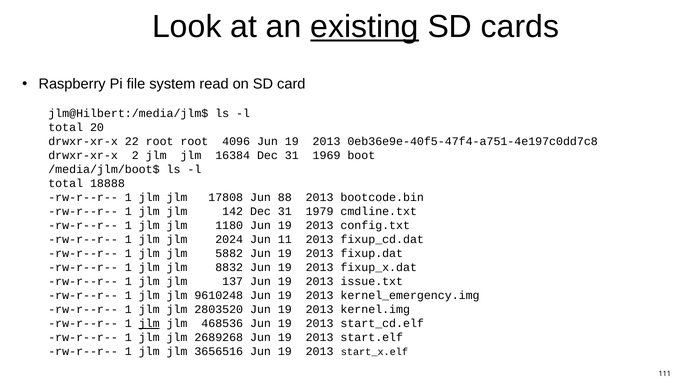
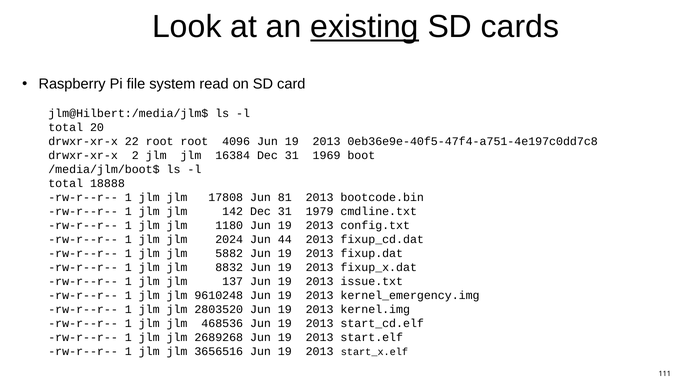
88: 88 -> 81
11: 11 -> 44
jlm at (149, 324) underline: present -> none
